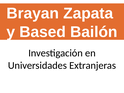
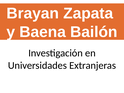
Based: Based -> Baena
